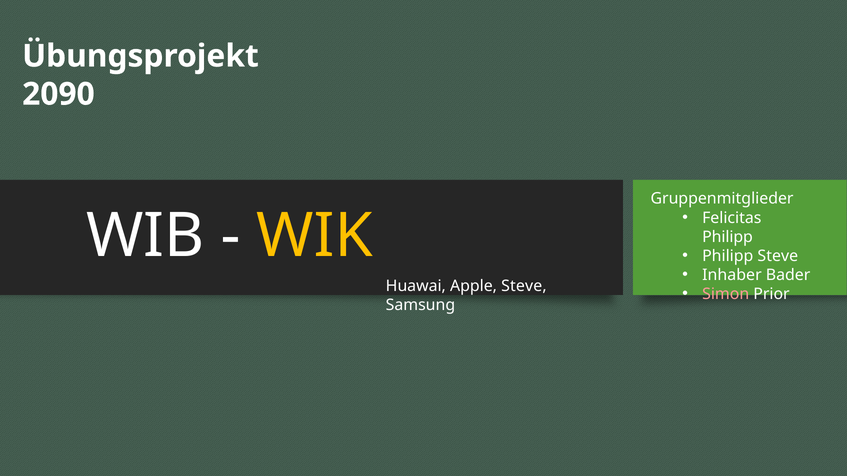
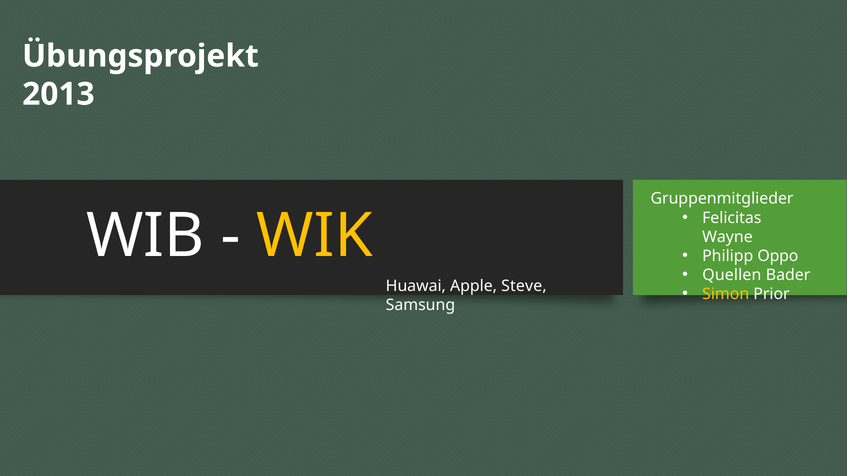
2090: 2090 -> 2013
Philipp at (728, 237): Philipp -> Wayne
Philipp Steve: Steve -> Oppo
Inhaber: Inhaber -> Quellen
Simon colour: pink -> yellow
